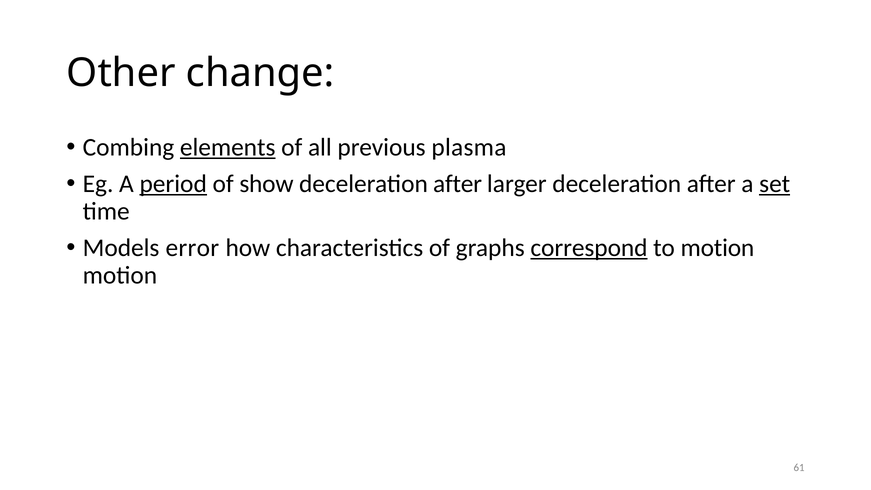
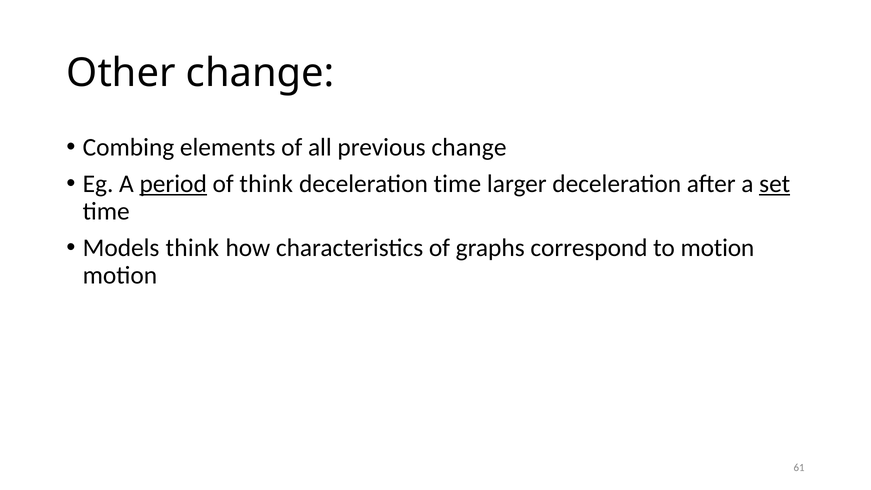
elements underline: present -> none
previous plasma: plasma -> change
of show: show -> think
after at (458, 184): after -> time
Models error: error -> think
correspond underline: present -> none
